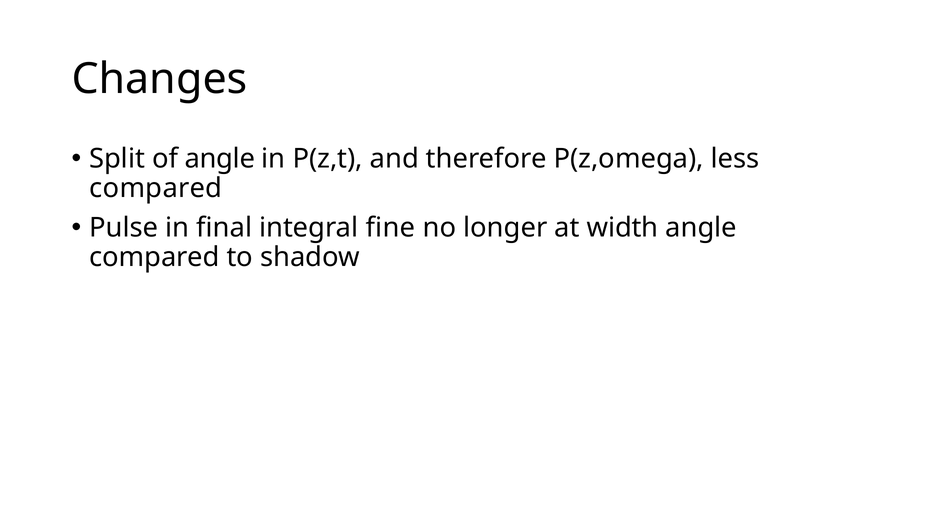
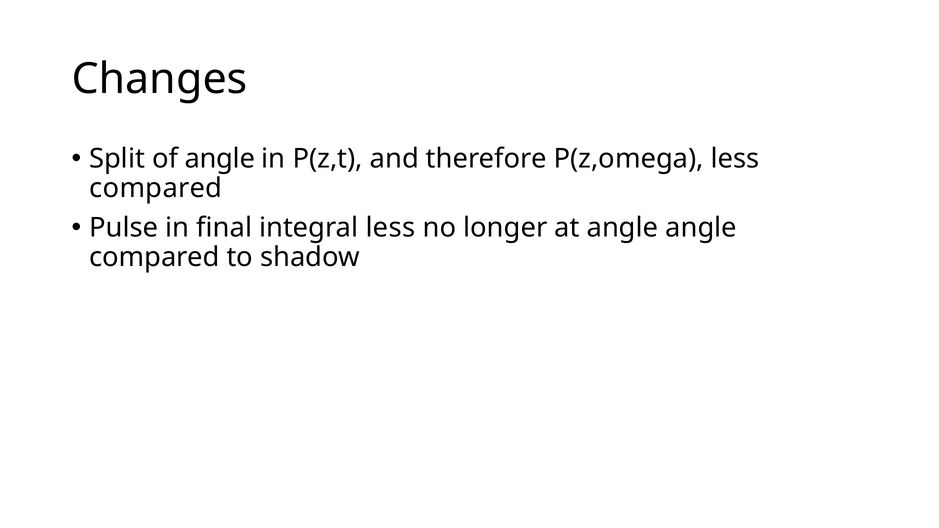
integral fine: fine -> less
at width: width -> angle
